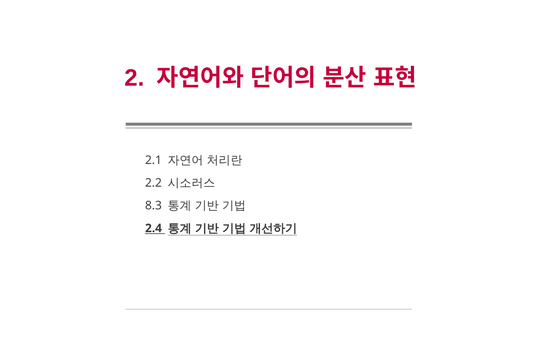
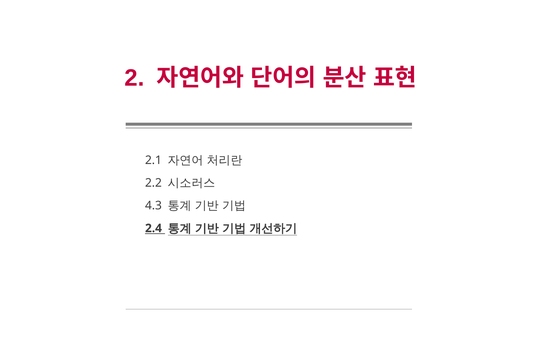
8.3: 8.3 -> 4.3
